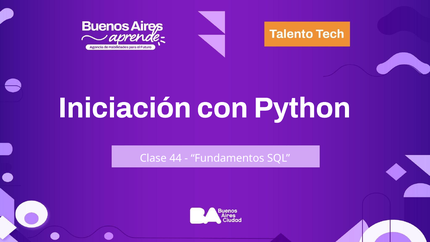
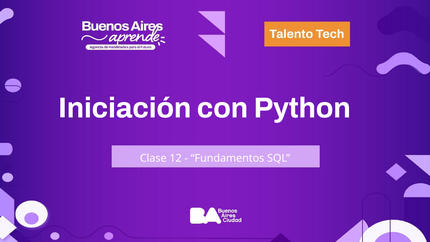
44: 44 -> 12
